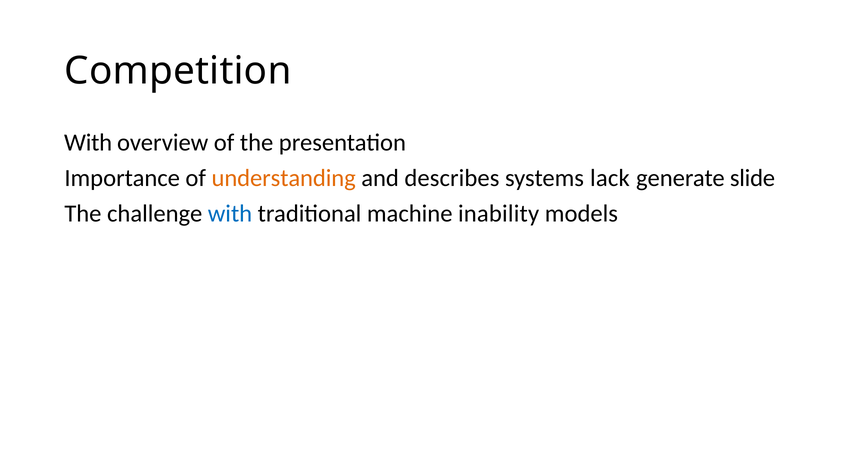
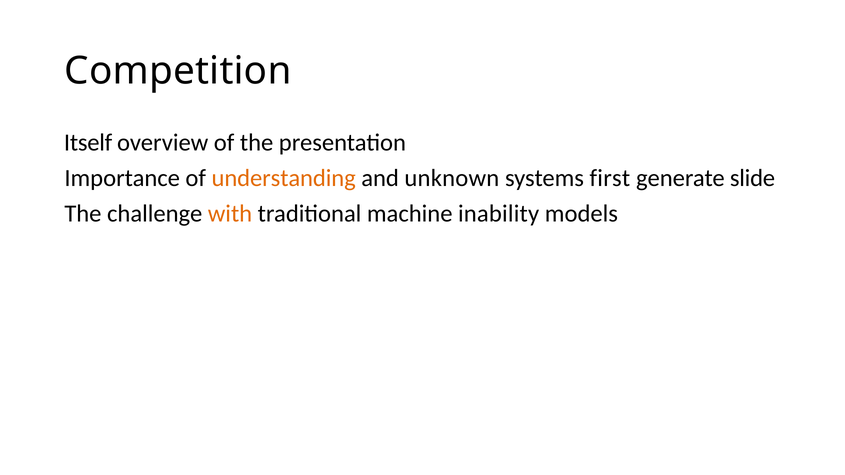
With at (88, 143): With -> Itself
describes: describes -> unknown
lack: lack -> first
with at (230, 214) colour: blue -> orange
